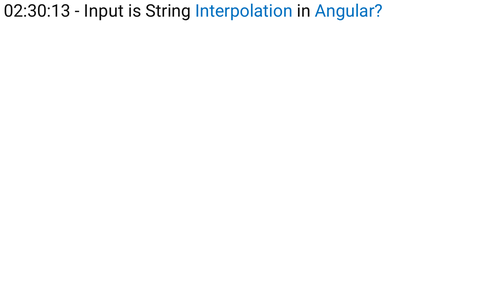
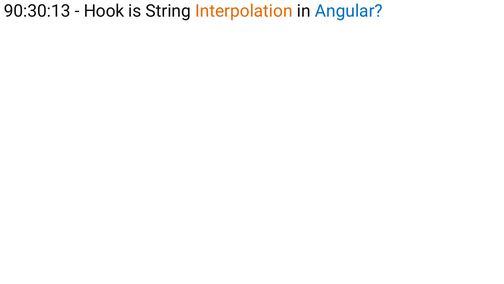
02:30:13: 02:30:13 -> 90:30:13
Input: Input -> Hook
Interpolation colour: blue -> orange
